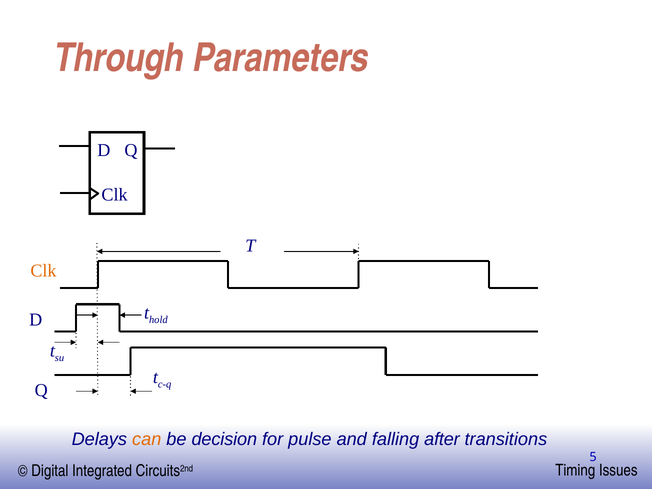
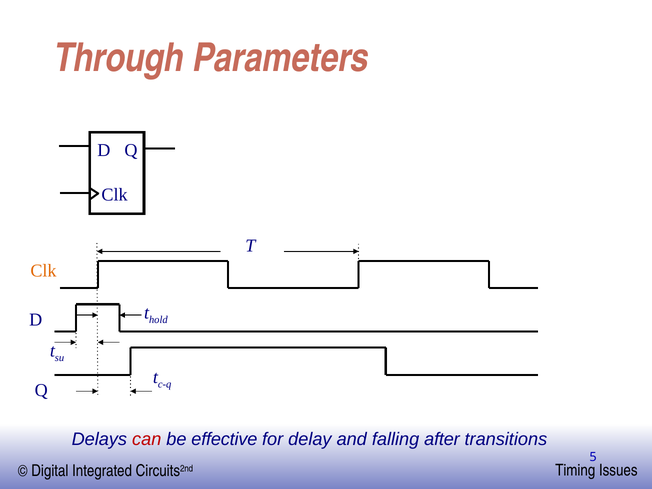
can colour: orange -> red
decision: decision -> effective
pulse: pulse -> delay
